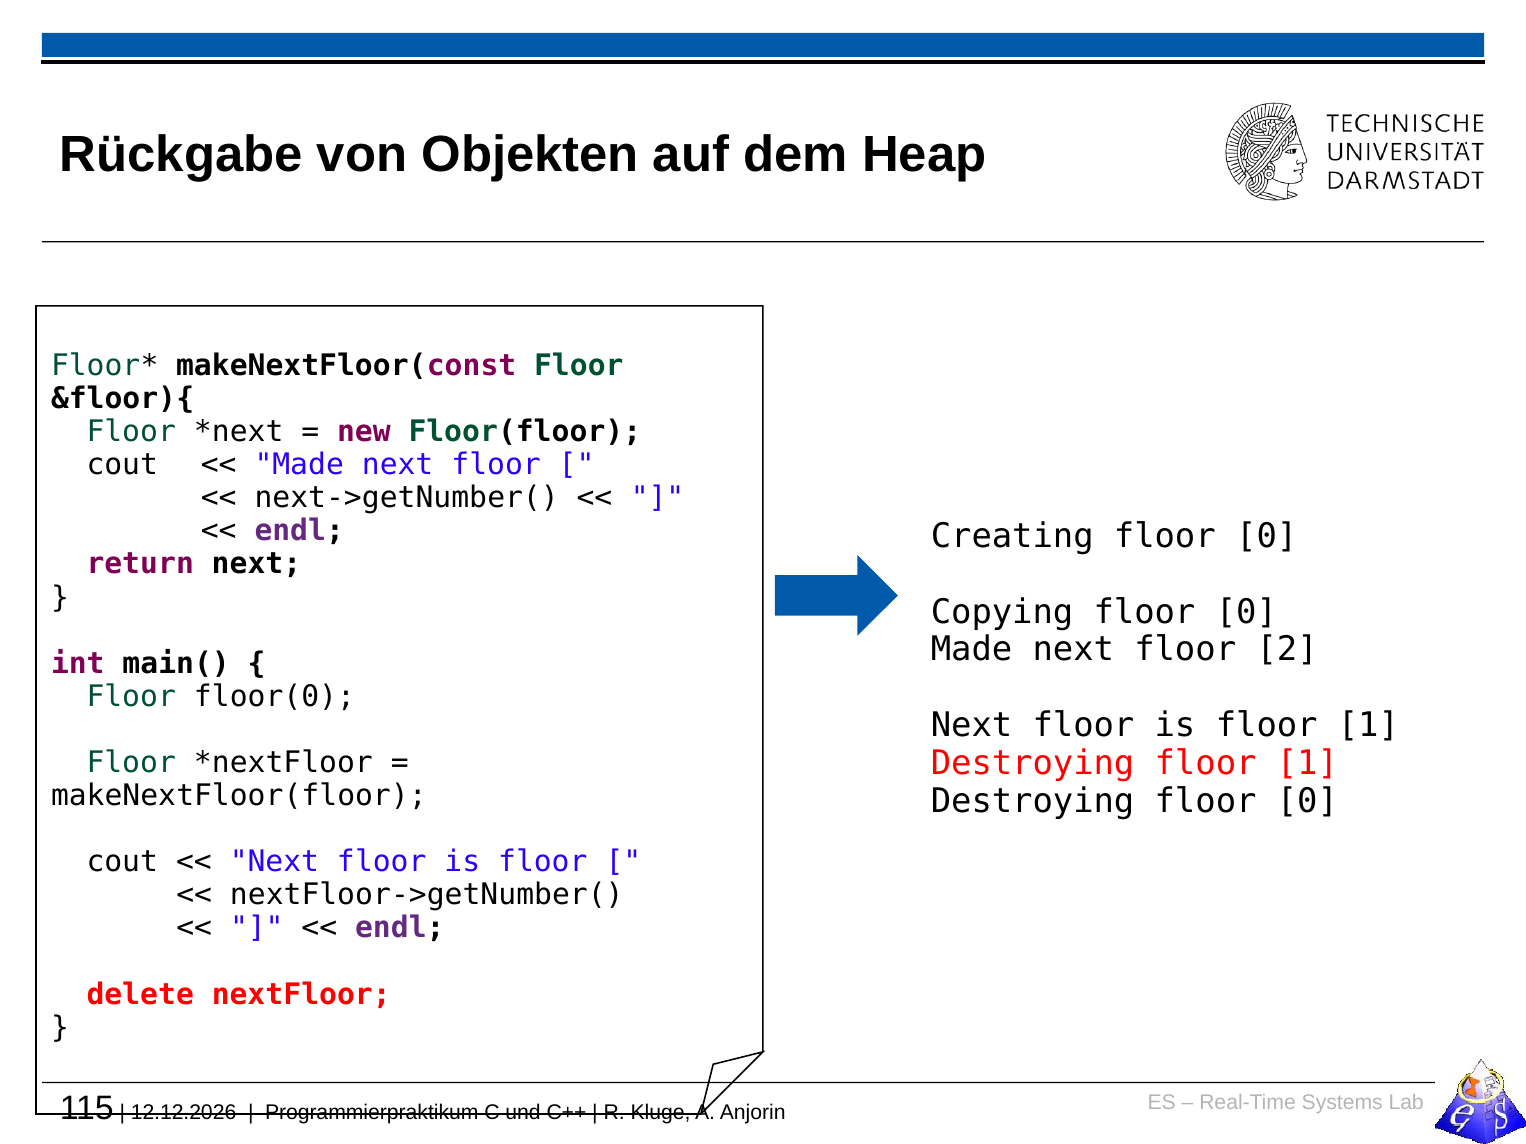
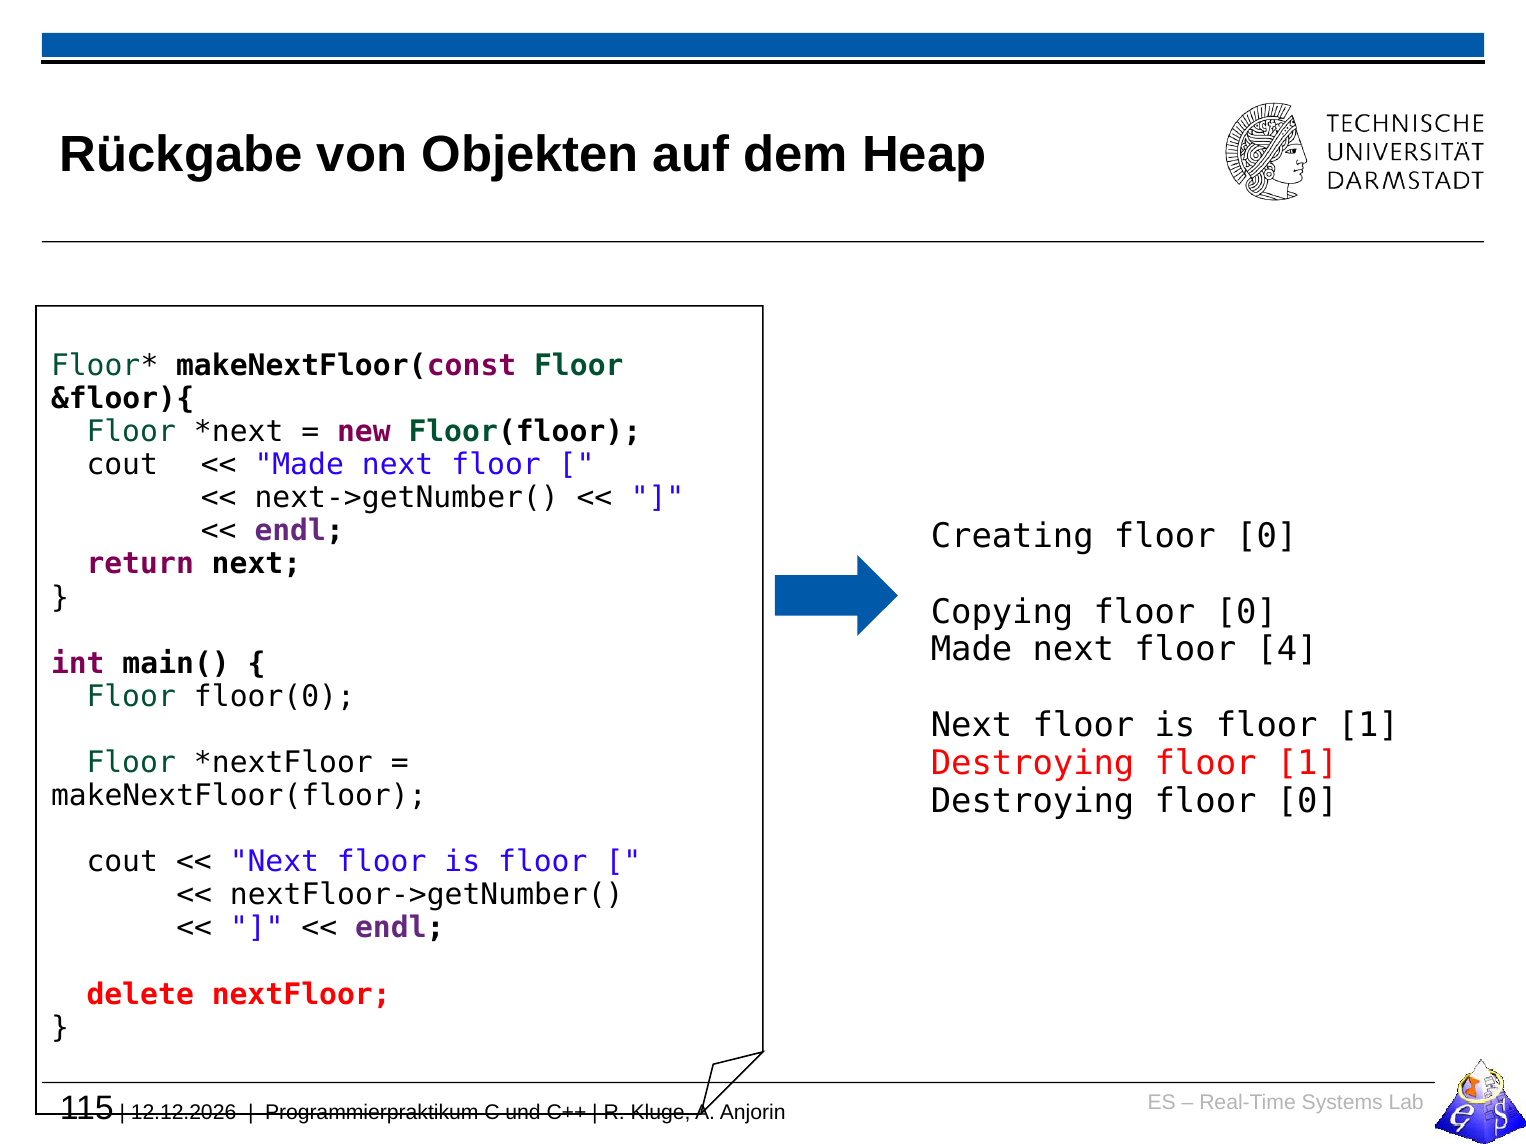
2: 2 -> 4
